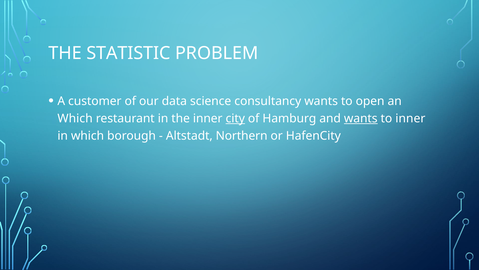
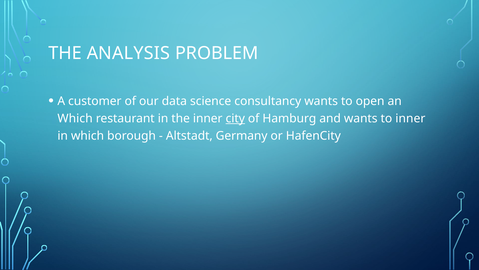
STATISTIC: STATISTIC -> ANALYSIS
wants at (361, 118) underline: present -> none
Northern: Northern -> Germany
